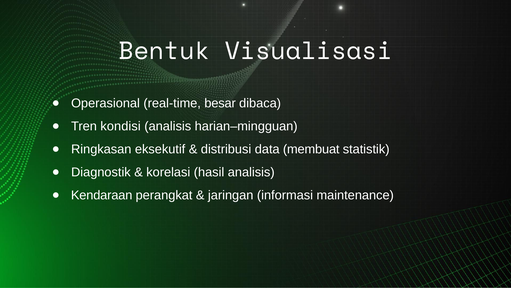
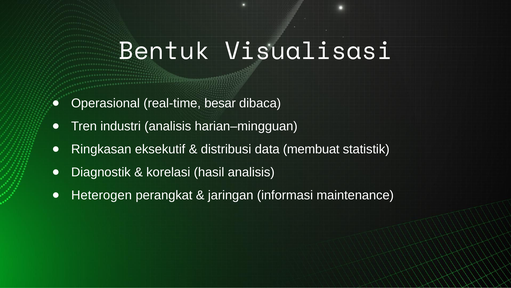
kondisi: kondisi -> industri
Kendaraan: Kendaraan -> Heterogen
